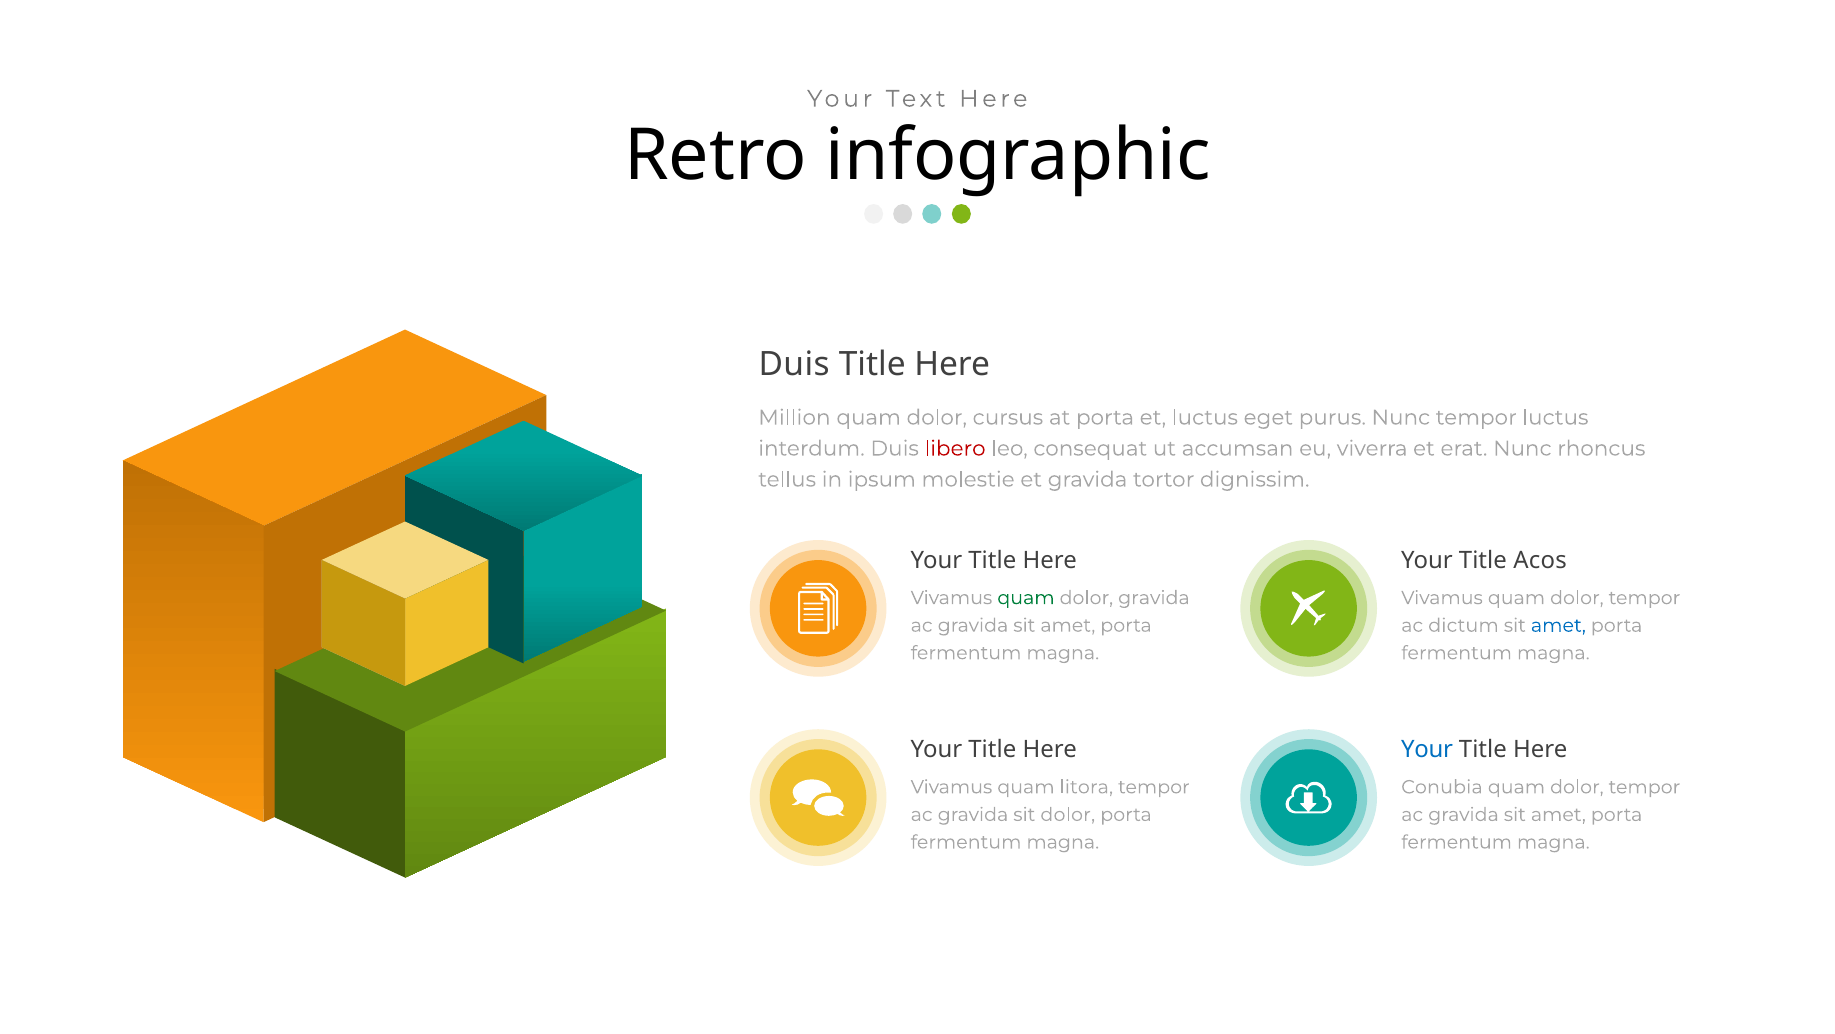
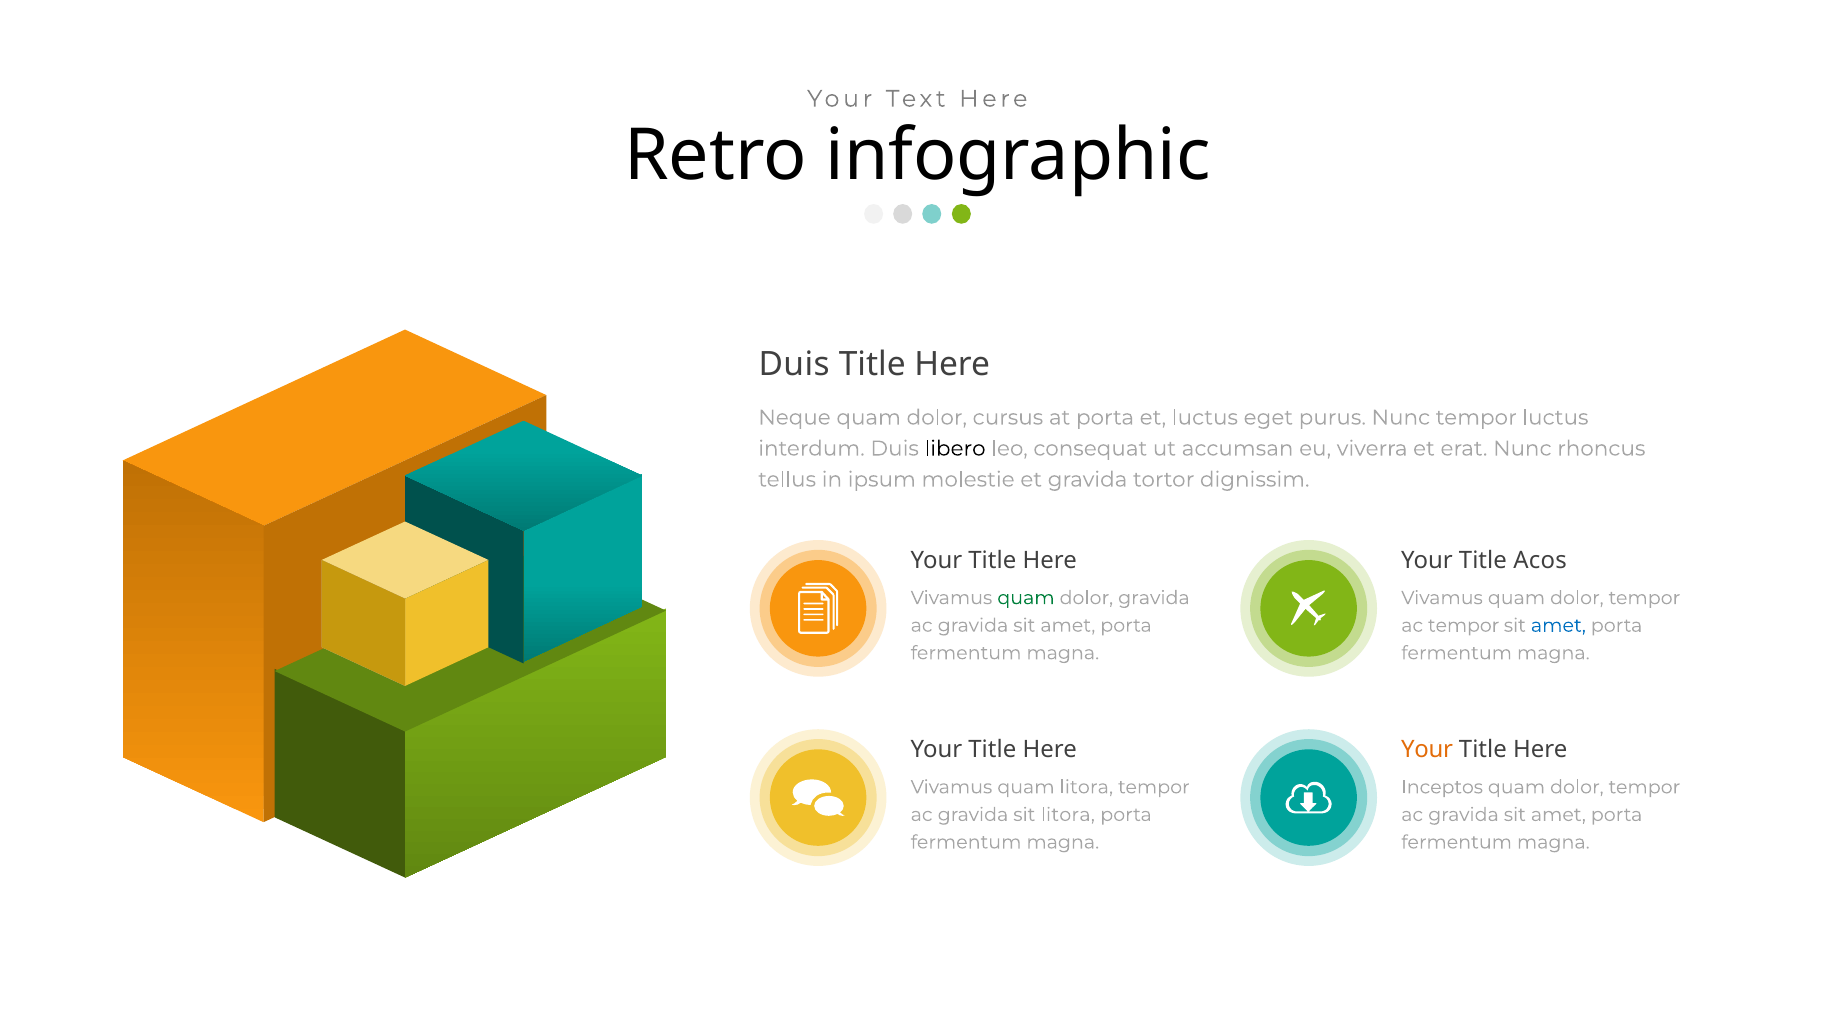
Million: Million -> Neque
libero colour: red -> black
ac dictum: dictum -> tempor
Your at (1427, 749) colour: blue -> orange
Conubia: Conubia -> Inceptos
sit dolor: dolor -> litora
